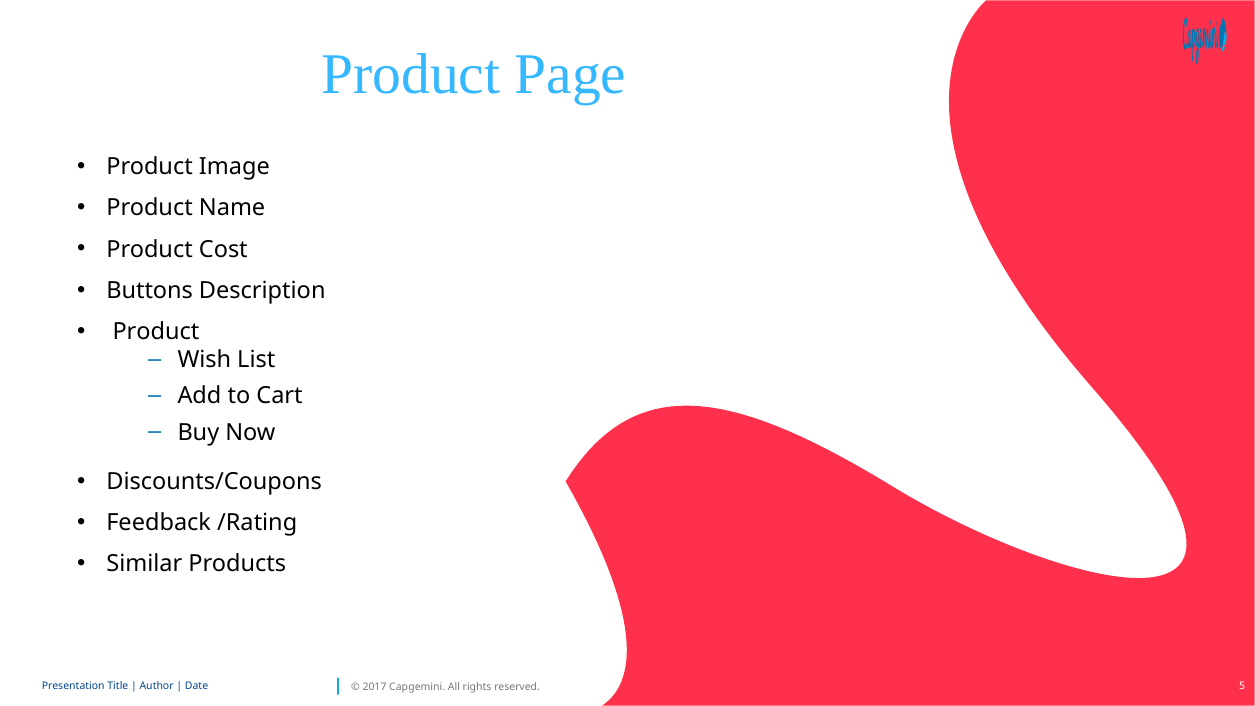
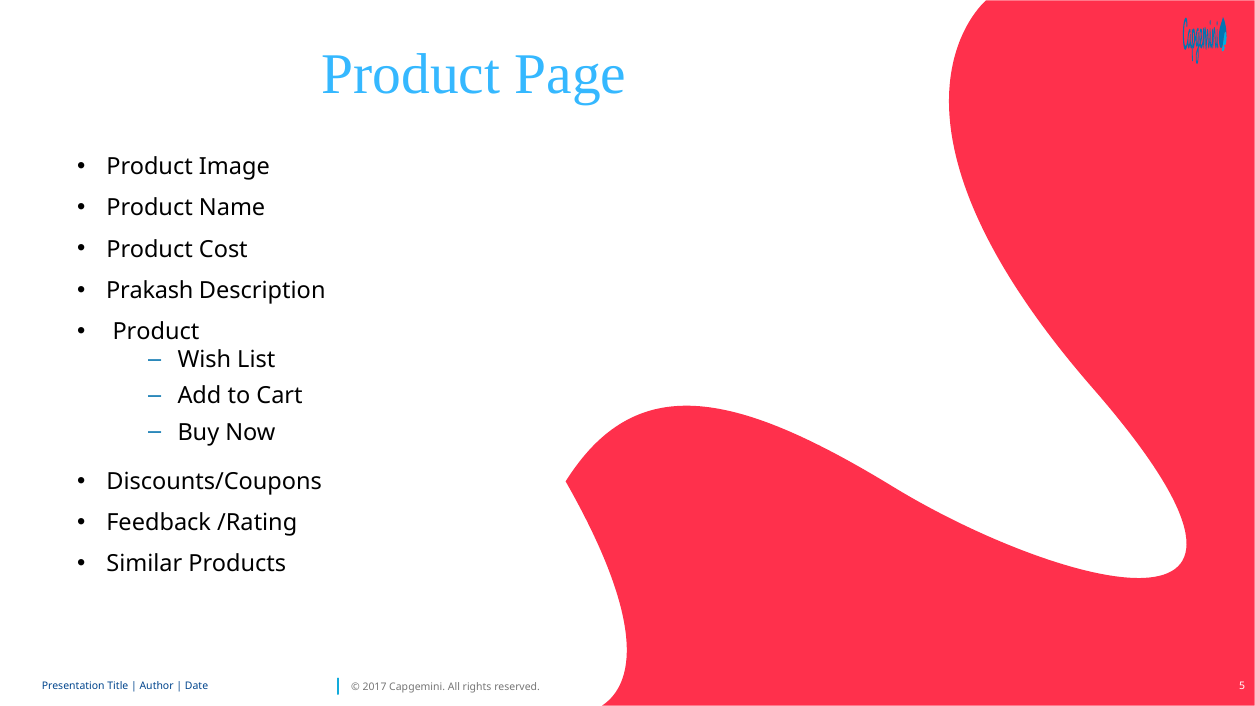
Buttons: Buttons -> Prakash
